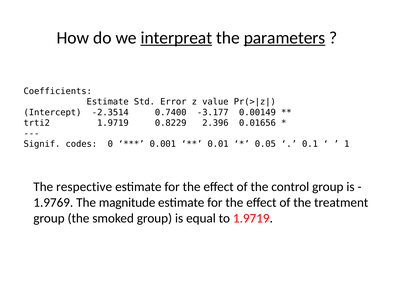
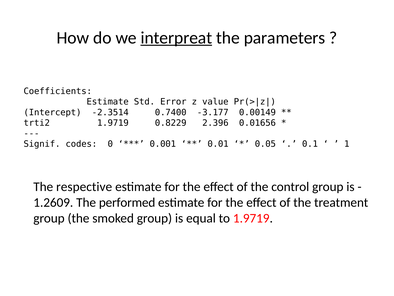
parameters underline: present -> none
1.9769: 1.9769 -> 1.2609
magnitude: magnitude -> performed
